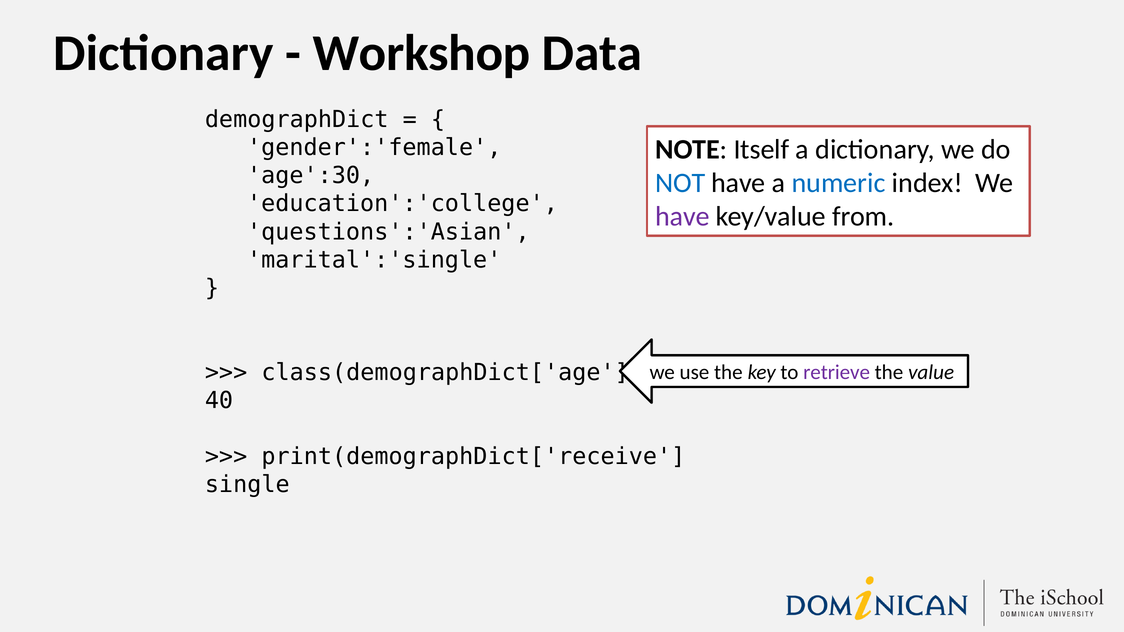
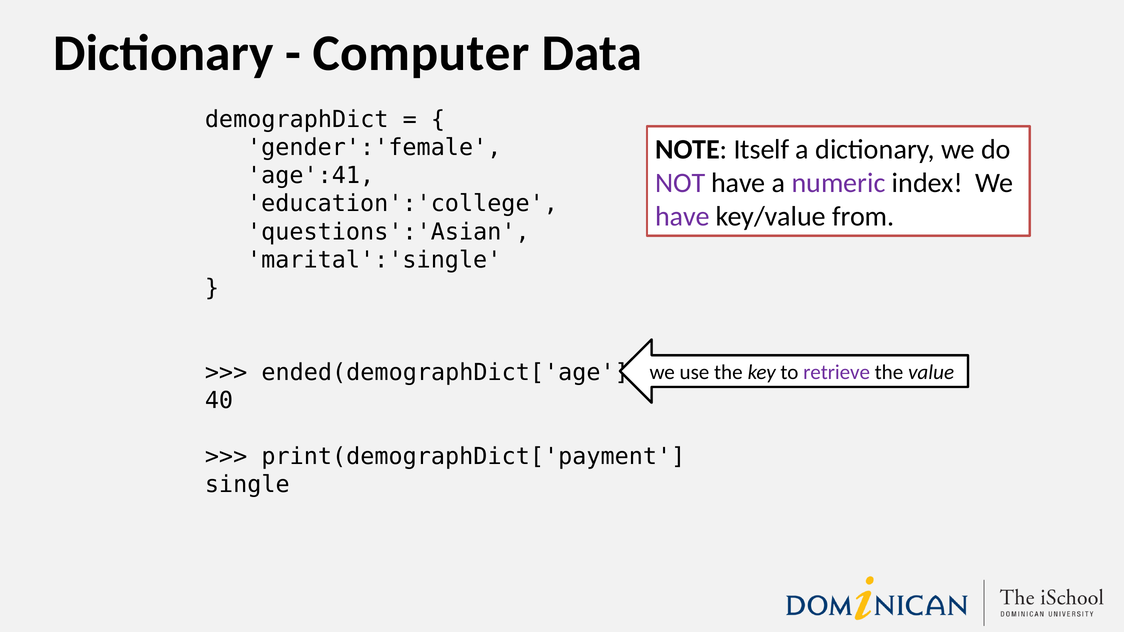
Workshop: Workshop -> Computer
age':30: age':30 -> age':41
NOT colour: blue -> purple
numeric colour: blue -> purple
class(demographDict['age: class(demographDict['age -> ended(demographDict['age
print(demographDict['receive: print(demographDict['receive -> print(demographDict['payment
